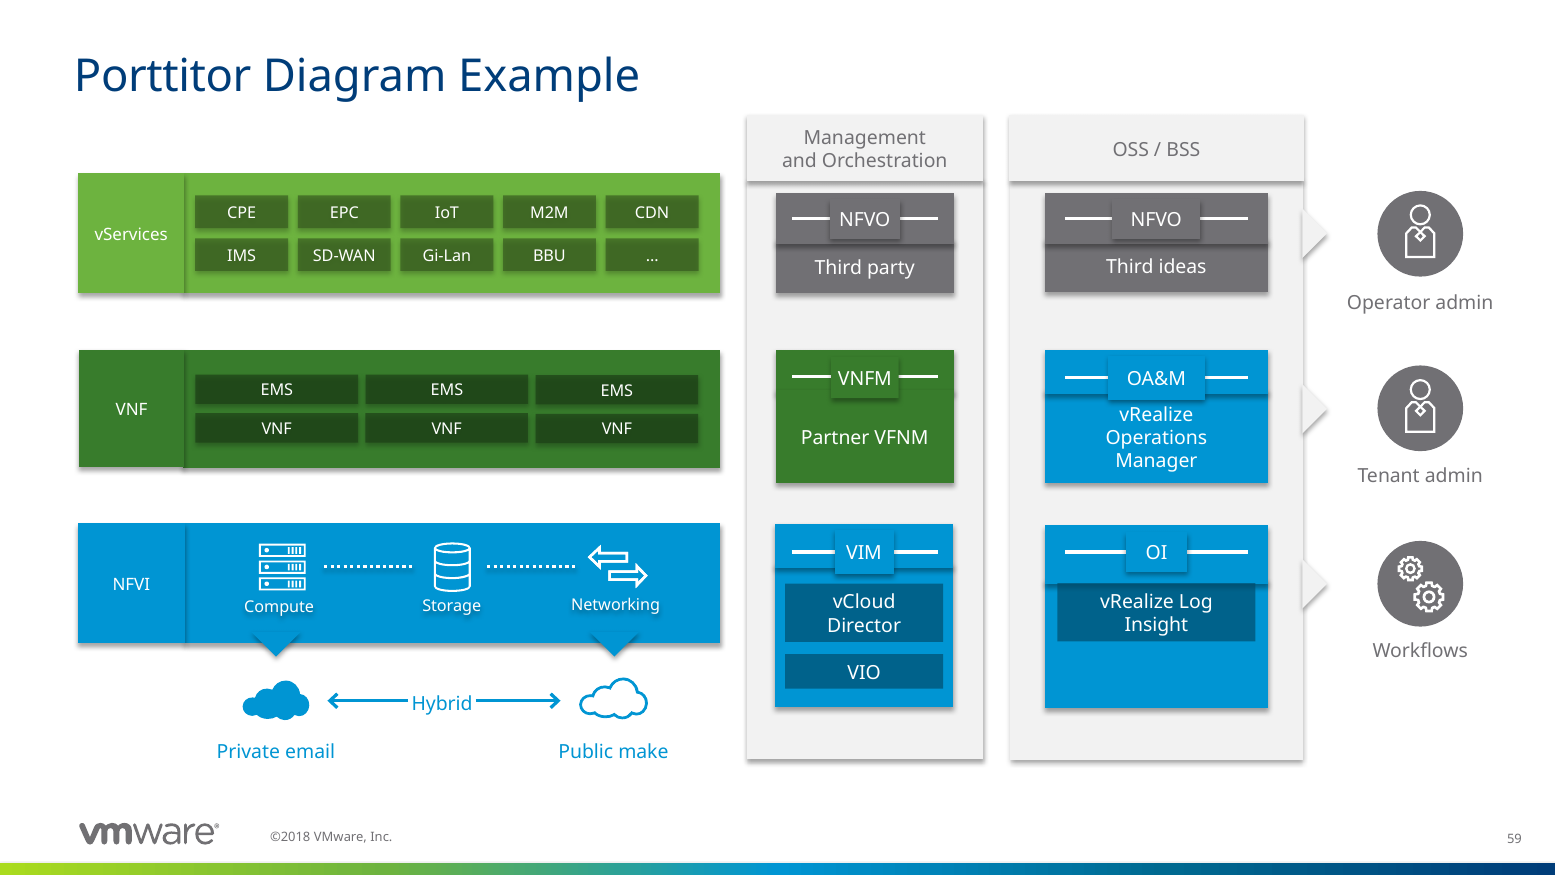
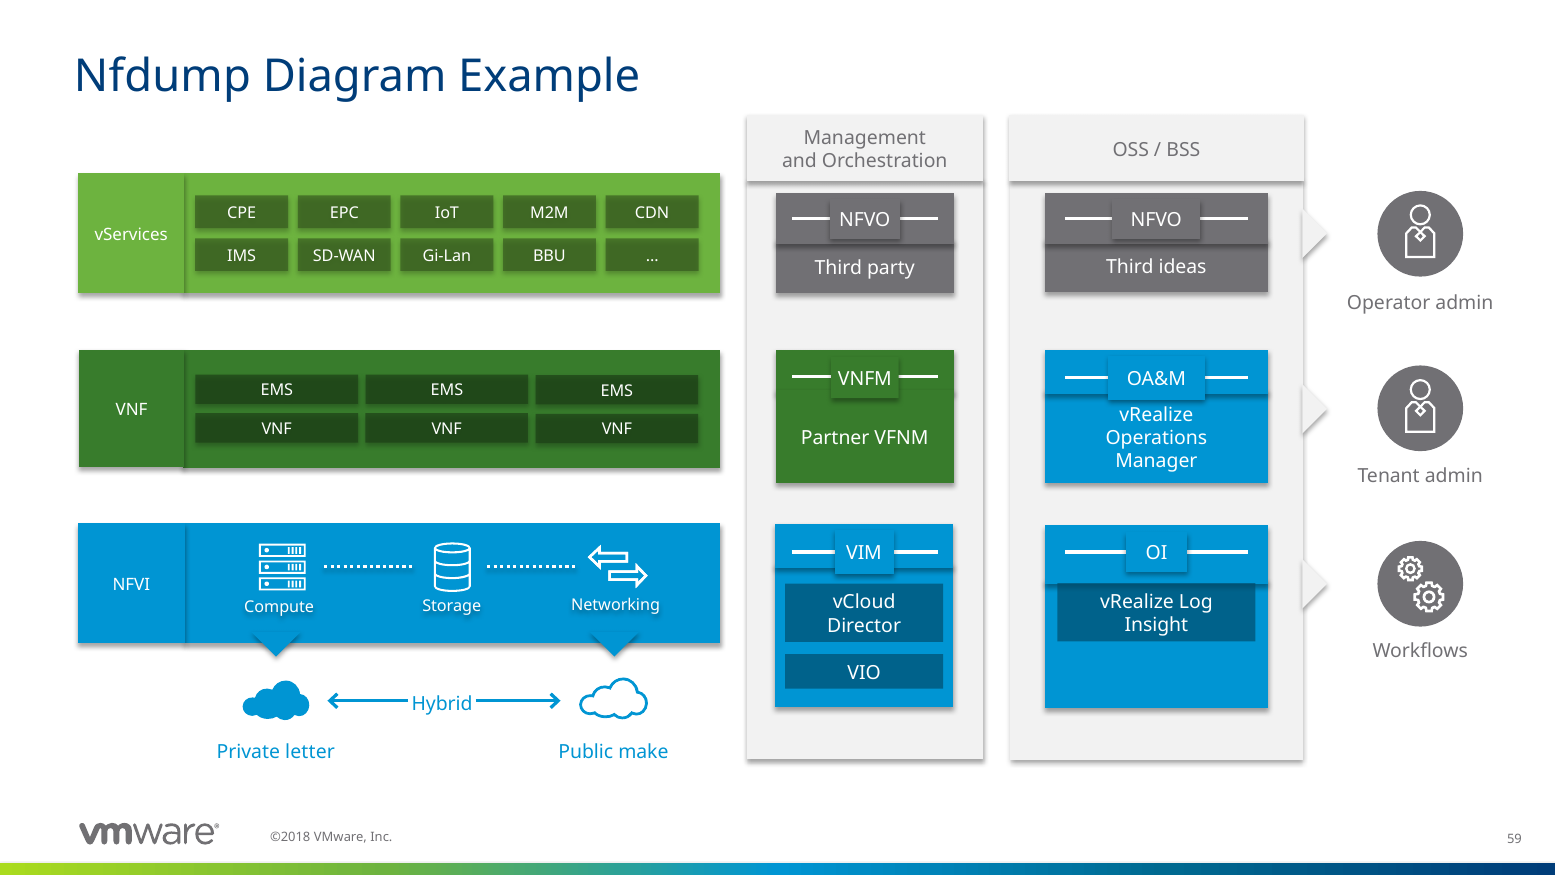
Porttitor: Porttitor -> Nfdump
email: email -> letter
